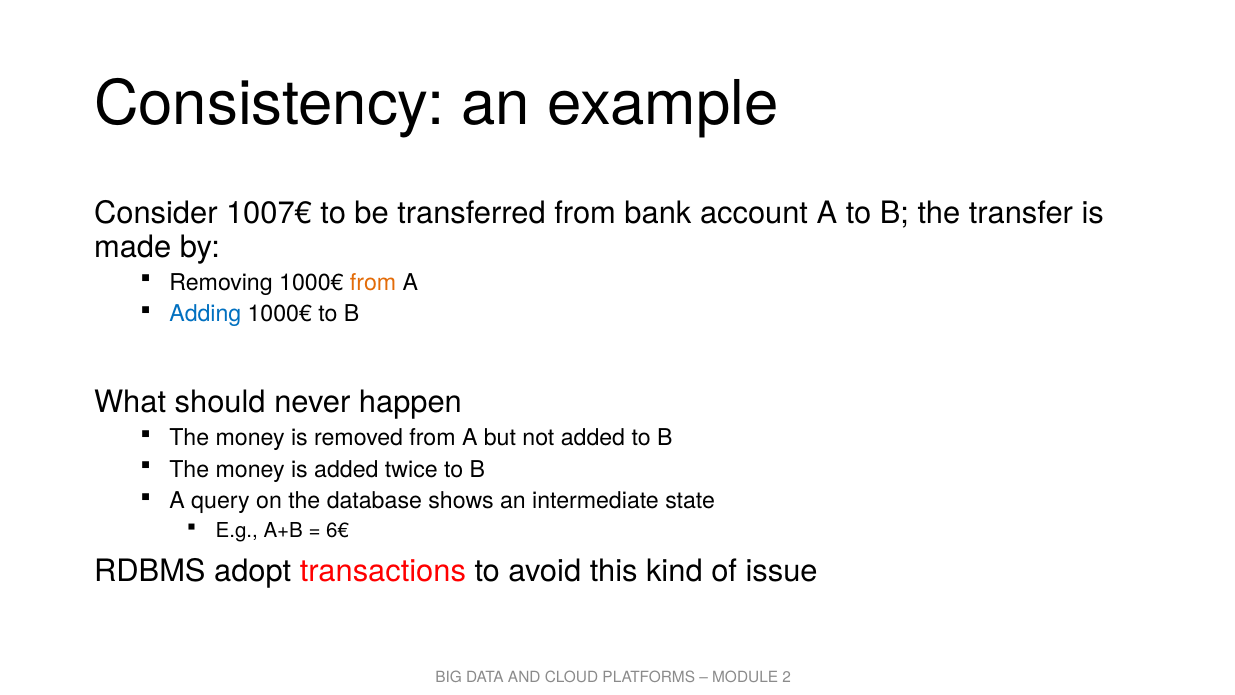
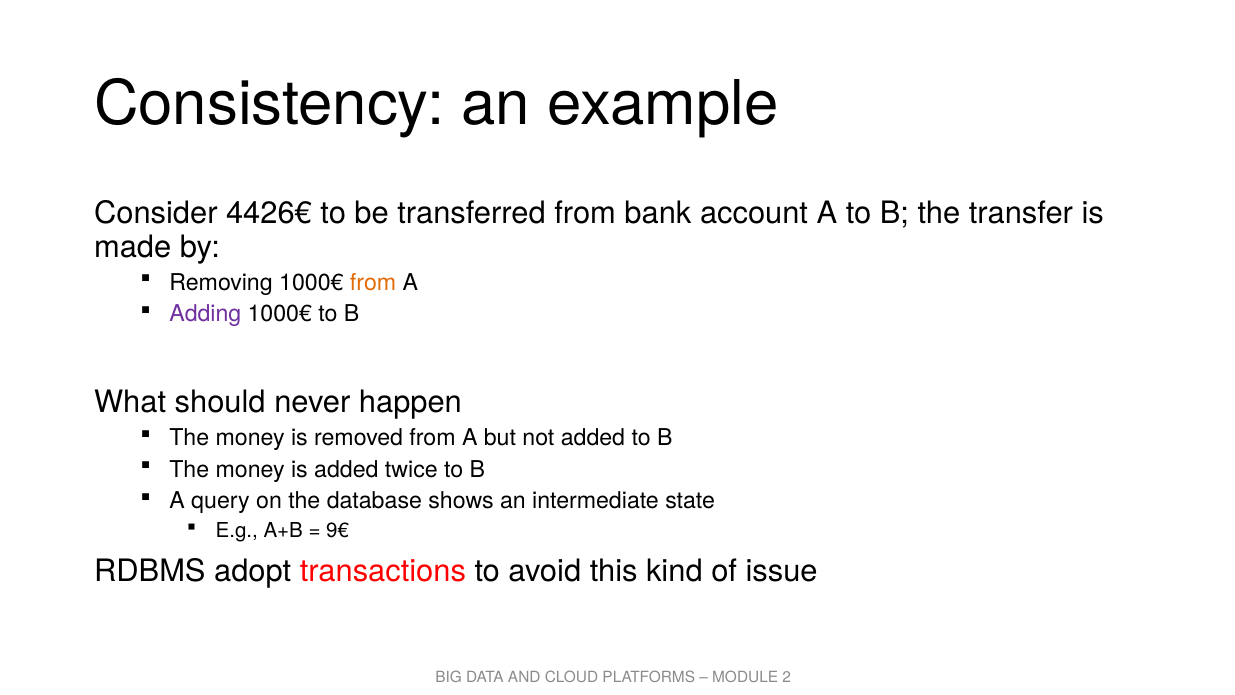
1007€: 1007€ -> 4426€
Adding colour: blue -> purple
6€: 6€ -> 9€
